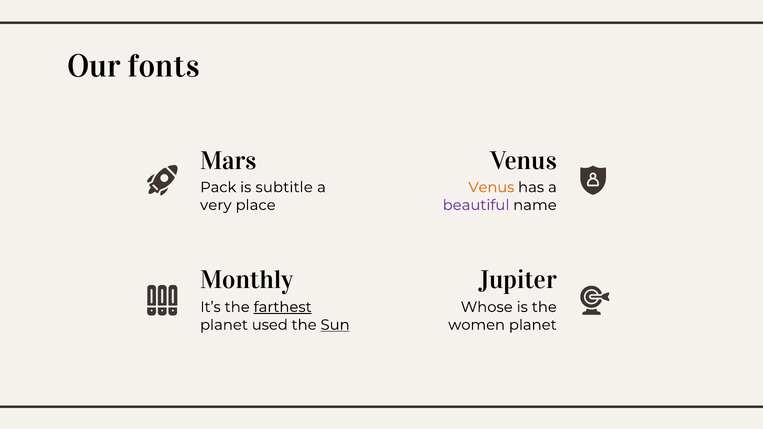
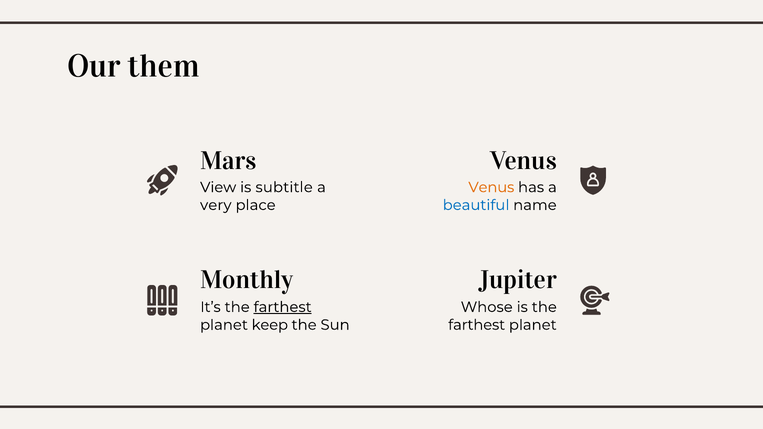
fonts: fonts -> them
Pack: Pack -> View
beautiful colour: purple -> blue
used: used -> keep
Sun underline: present -> none
women at (477, 325): women -> farthest
